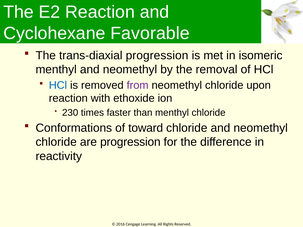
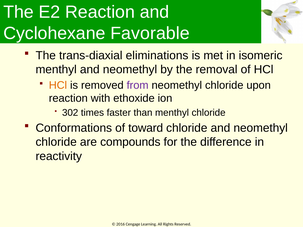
trans-diaxial progression: progression -> eliminations
HCl at (58, 85) colour: blue -> orange
230: 230 -> 302
are progression: progression -> compounds
